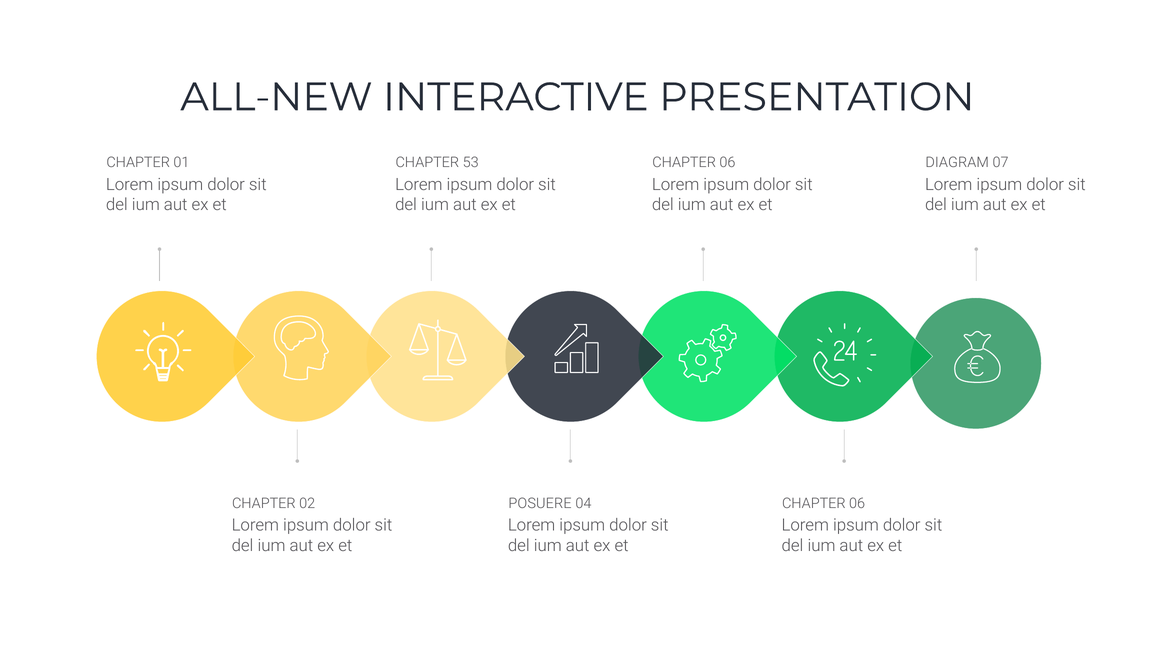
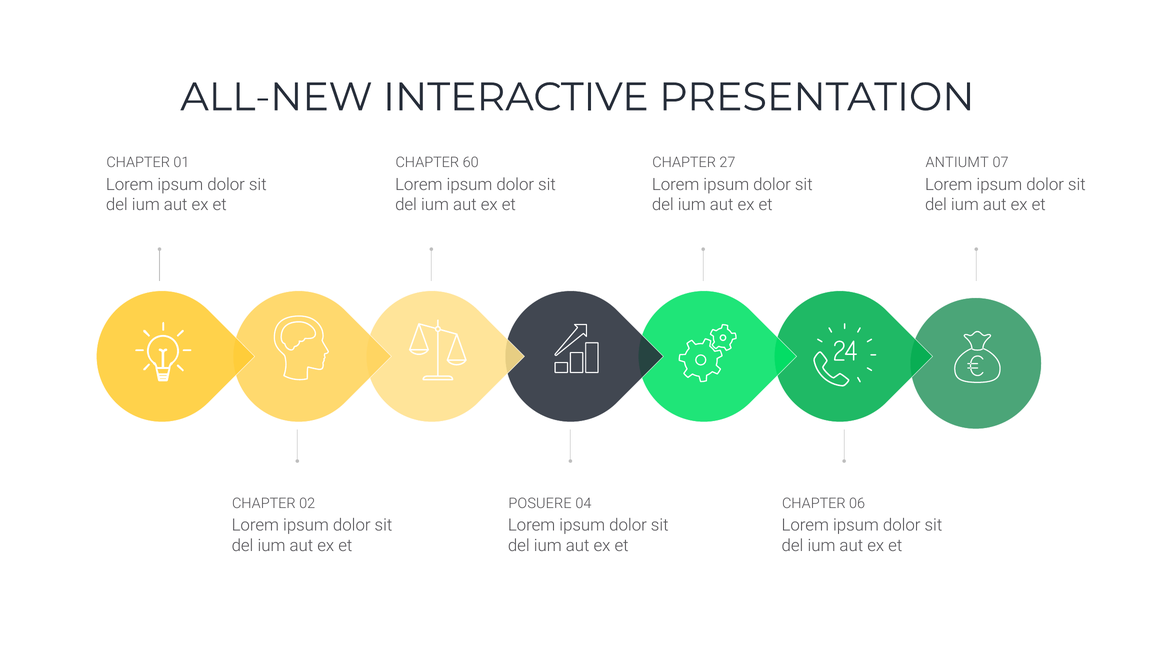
53: 53 -> 60
06 at (727, 163): 06 -> 27
DIAGRAM: DIAGRAM -> ANTIUMT
